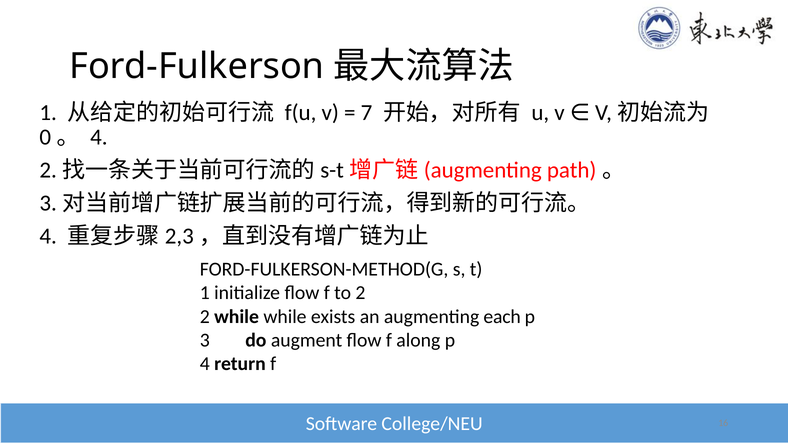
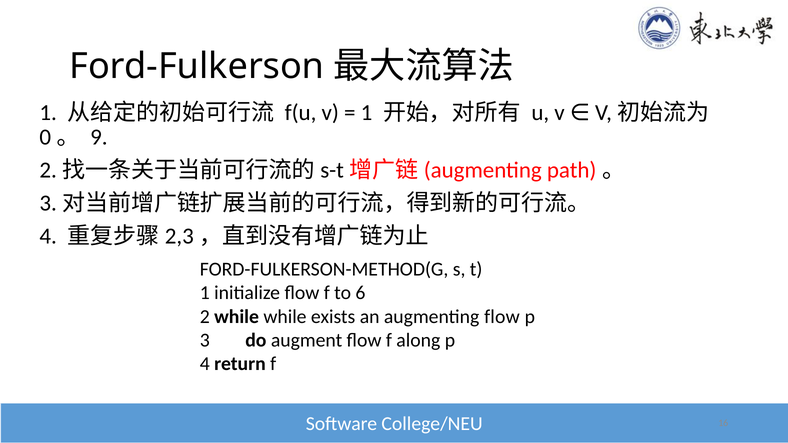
7 at (366, 113): 7 -> 1
4 at (99, 137): 4 -> 9
to 2: 2 -> 6
augmenting each: each -> flow
